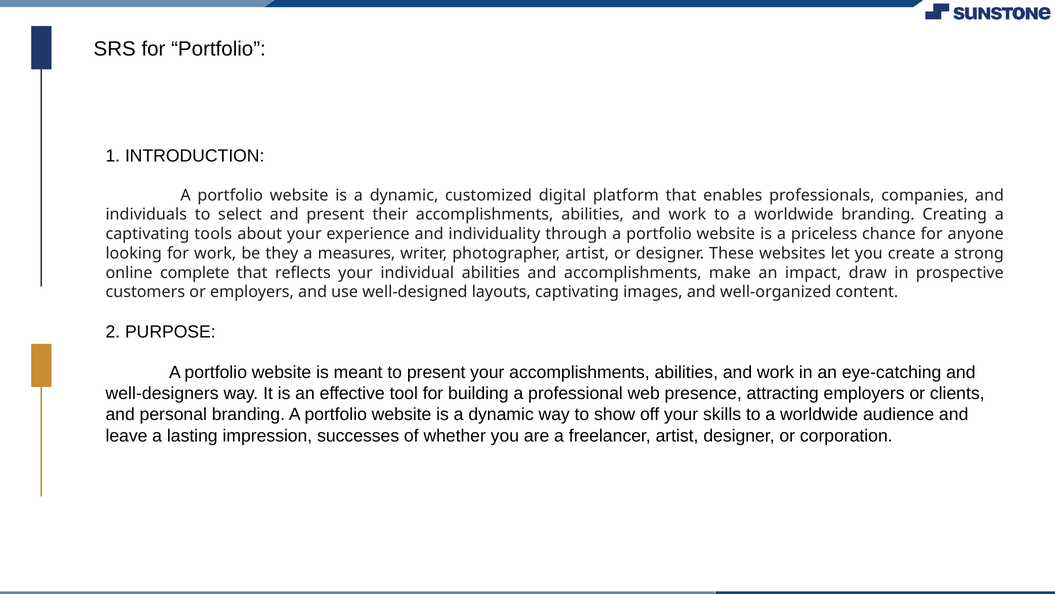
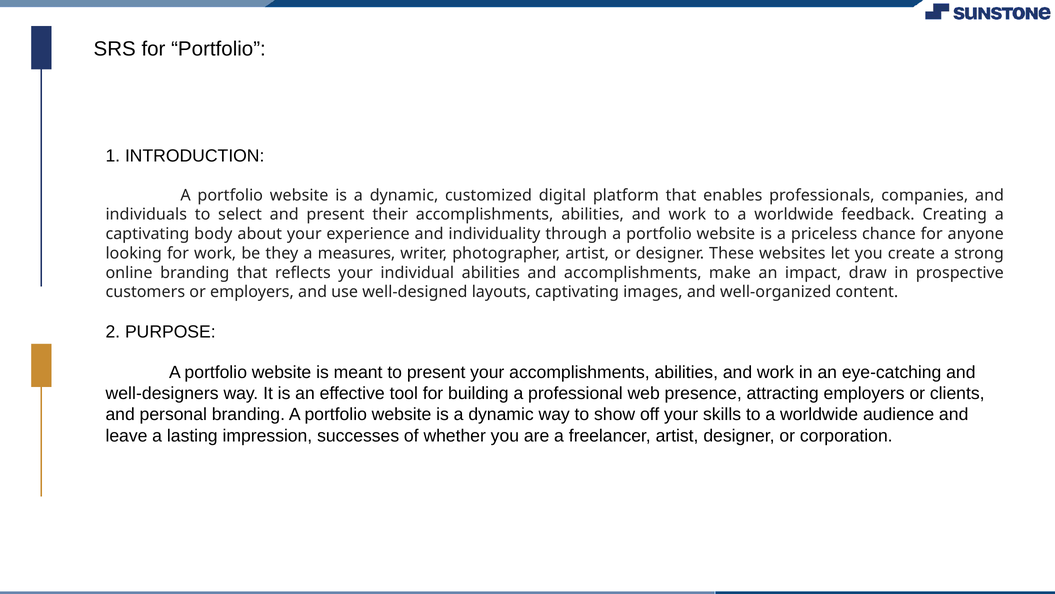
worldwide branding: branding -> feedback
tools: tools -> body
online complete: complete -> branding
